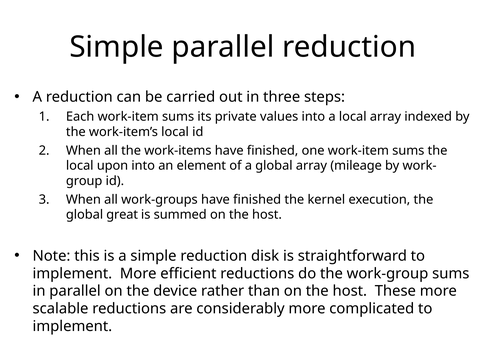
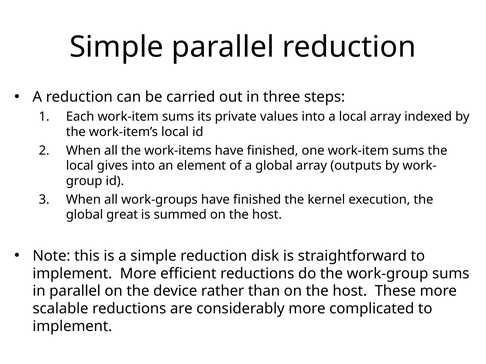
upon: upon -> gives
mileage: mileage -> outputs
